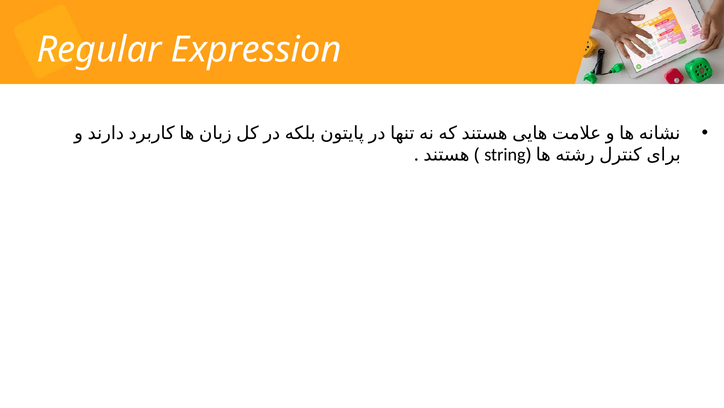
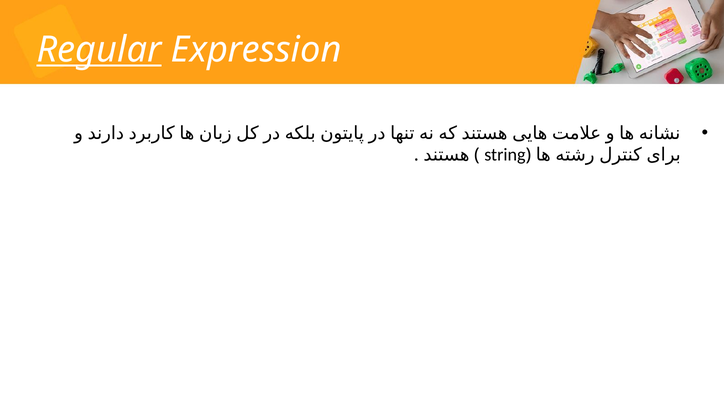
Regular underline: none -> present
